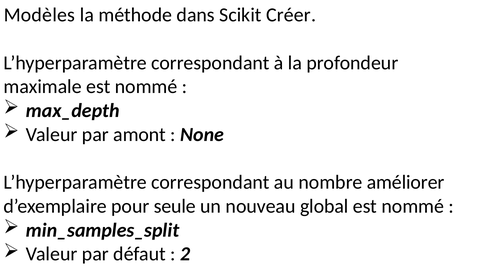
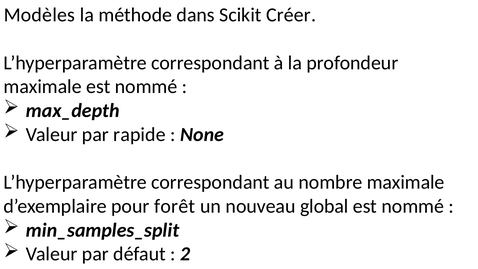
amont: amont -> rapide
nombre améliorer: améliorer -> maximale
seule: seule -> forêt
